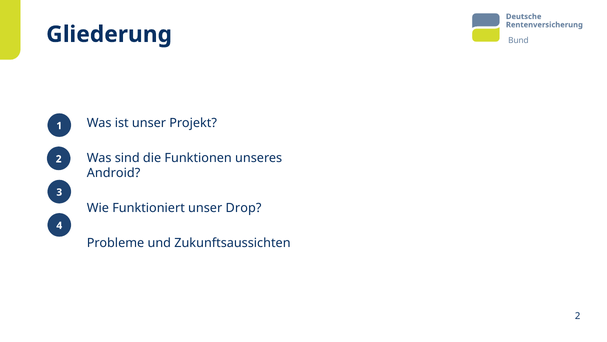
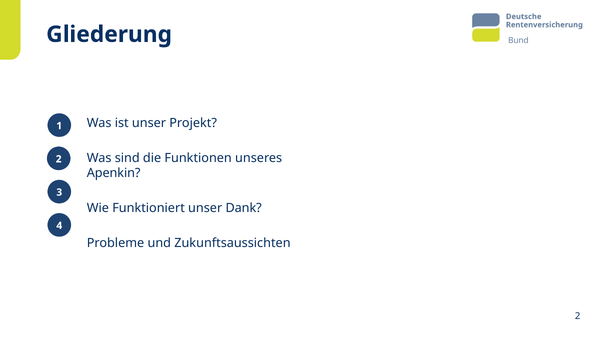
Android: Android -> Apenkin
Drop: Drop -> Dank
